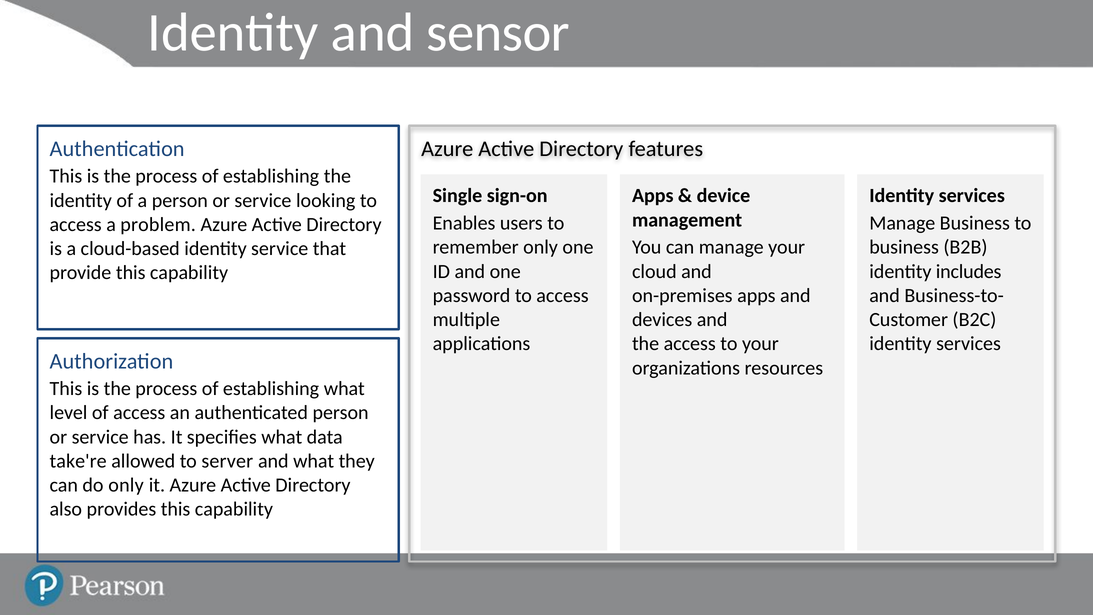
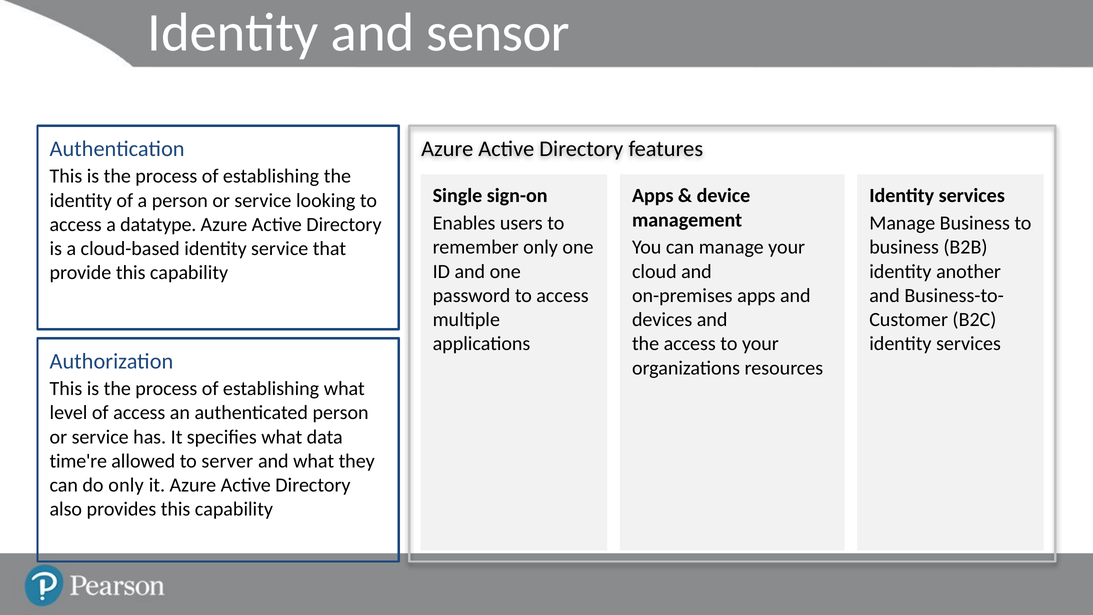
problem: problem -> datatype
includes: includes -> another
take're: take're -> time're
